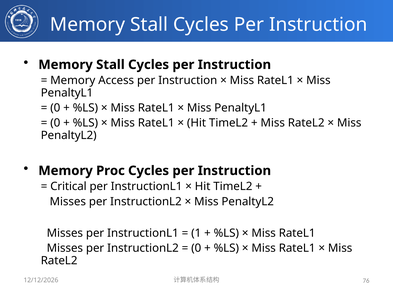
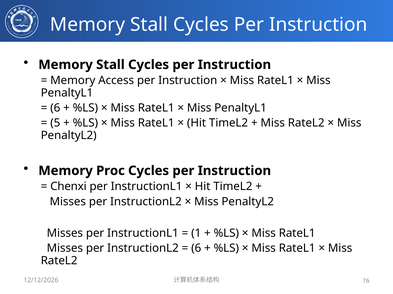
0 at (55, 108): 0 -> 6
0 at (55, 123): 0 -> 5
Critical: Critical -> Chenxi
0 at (196, 249): 0 -> 6
